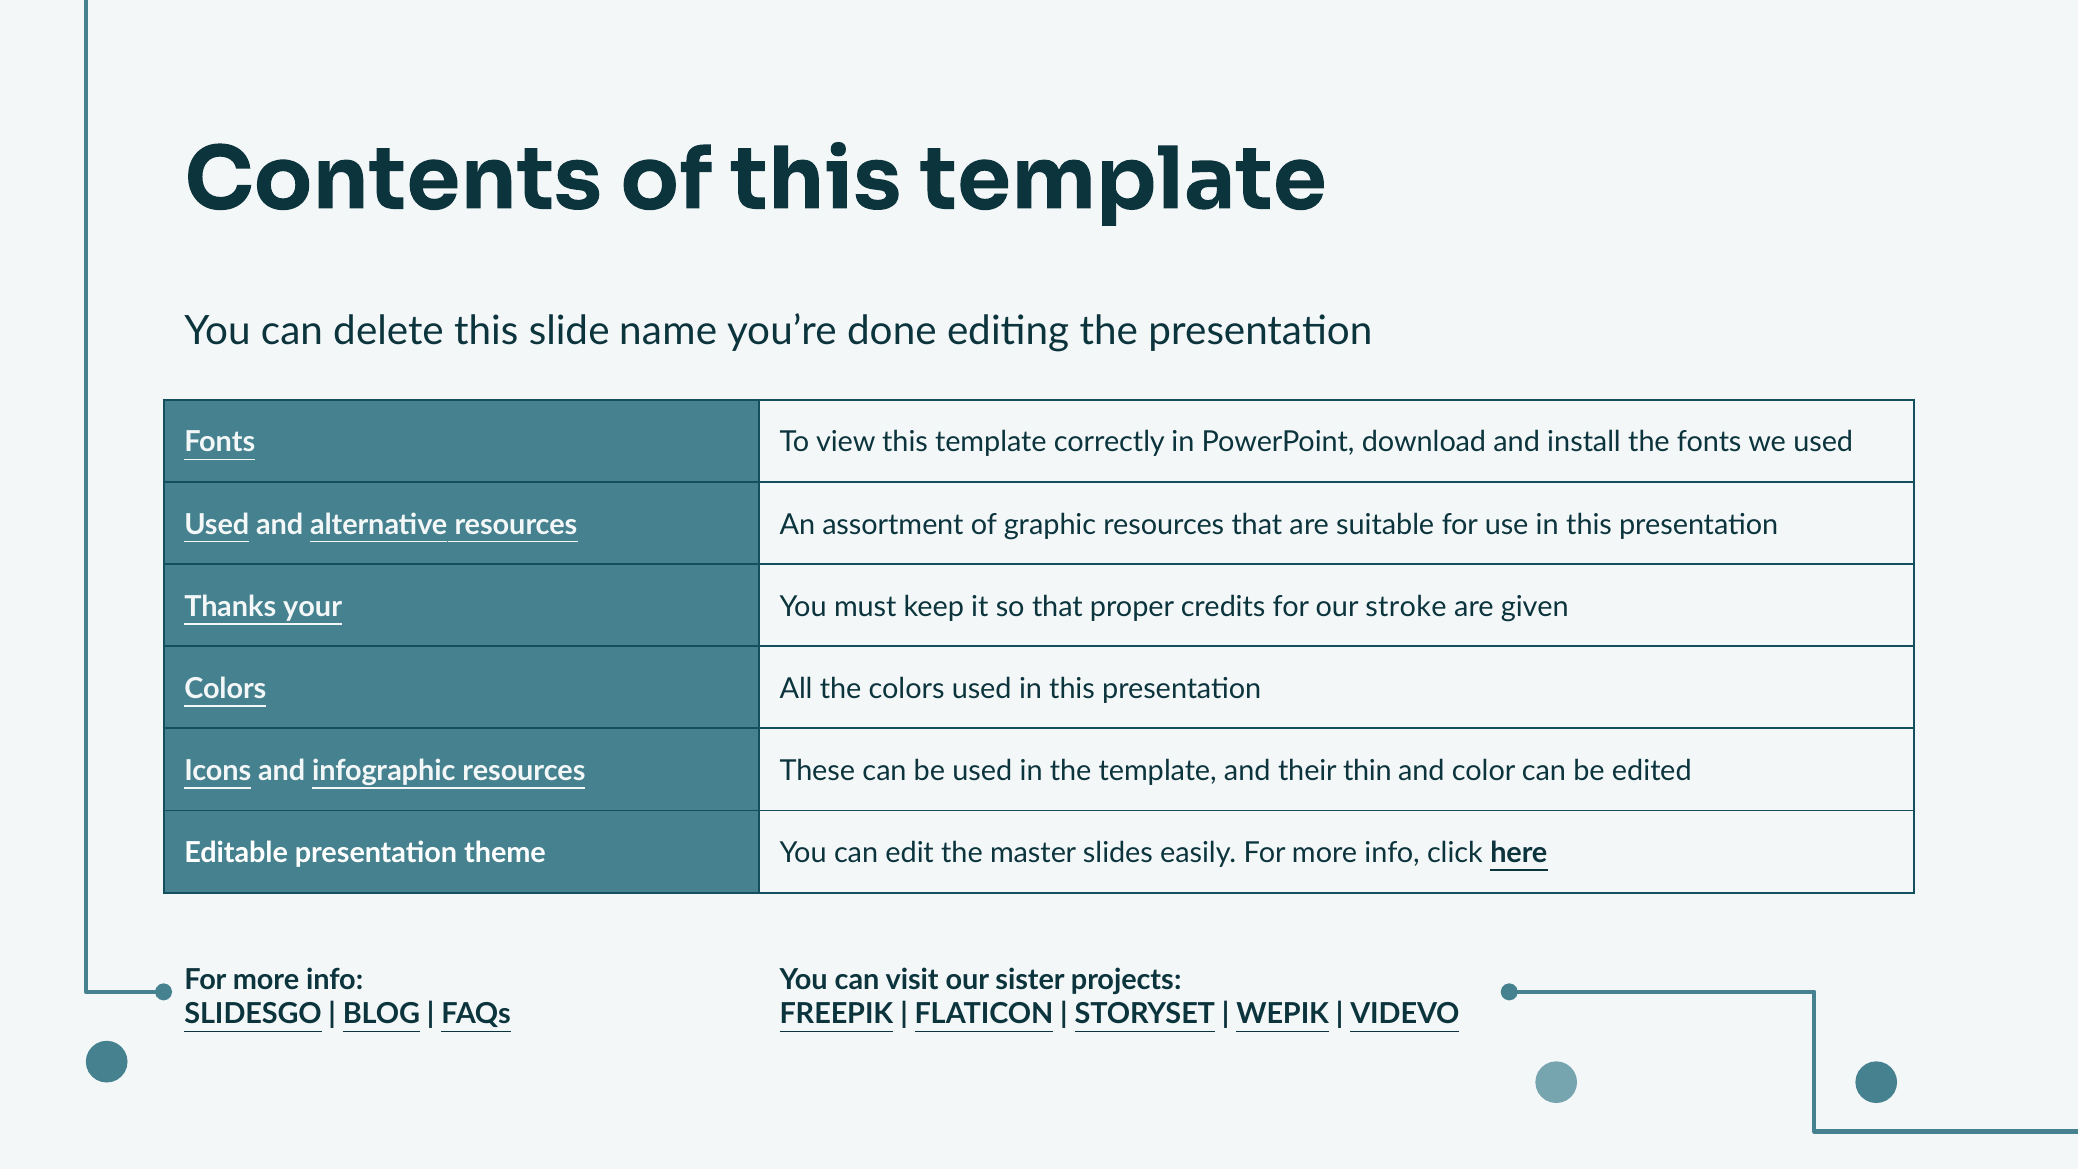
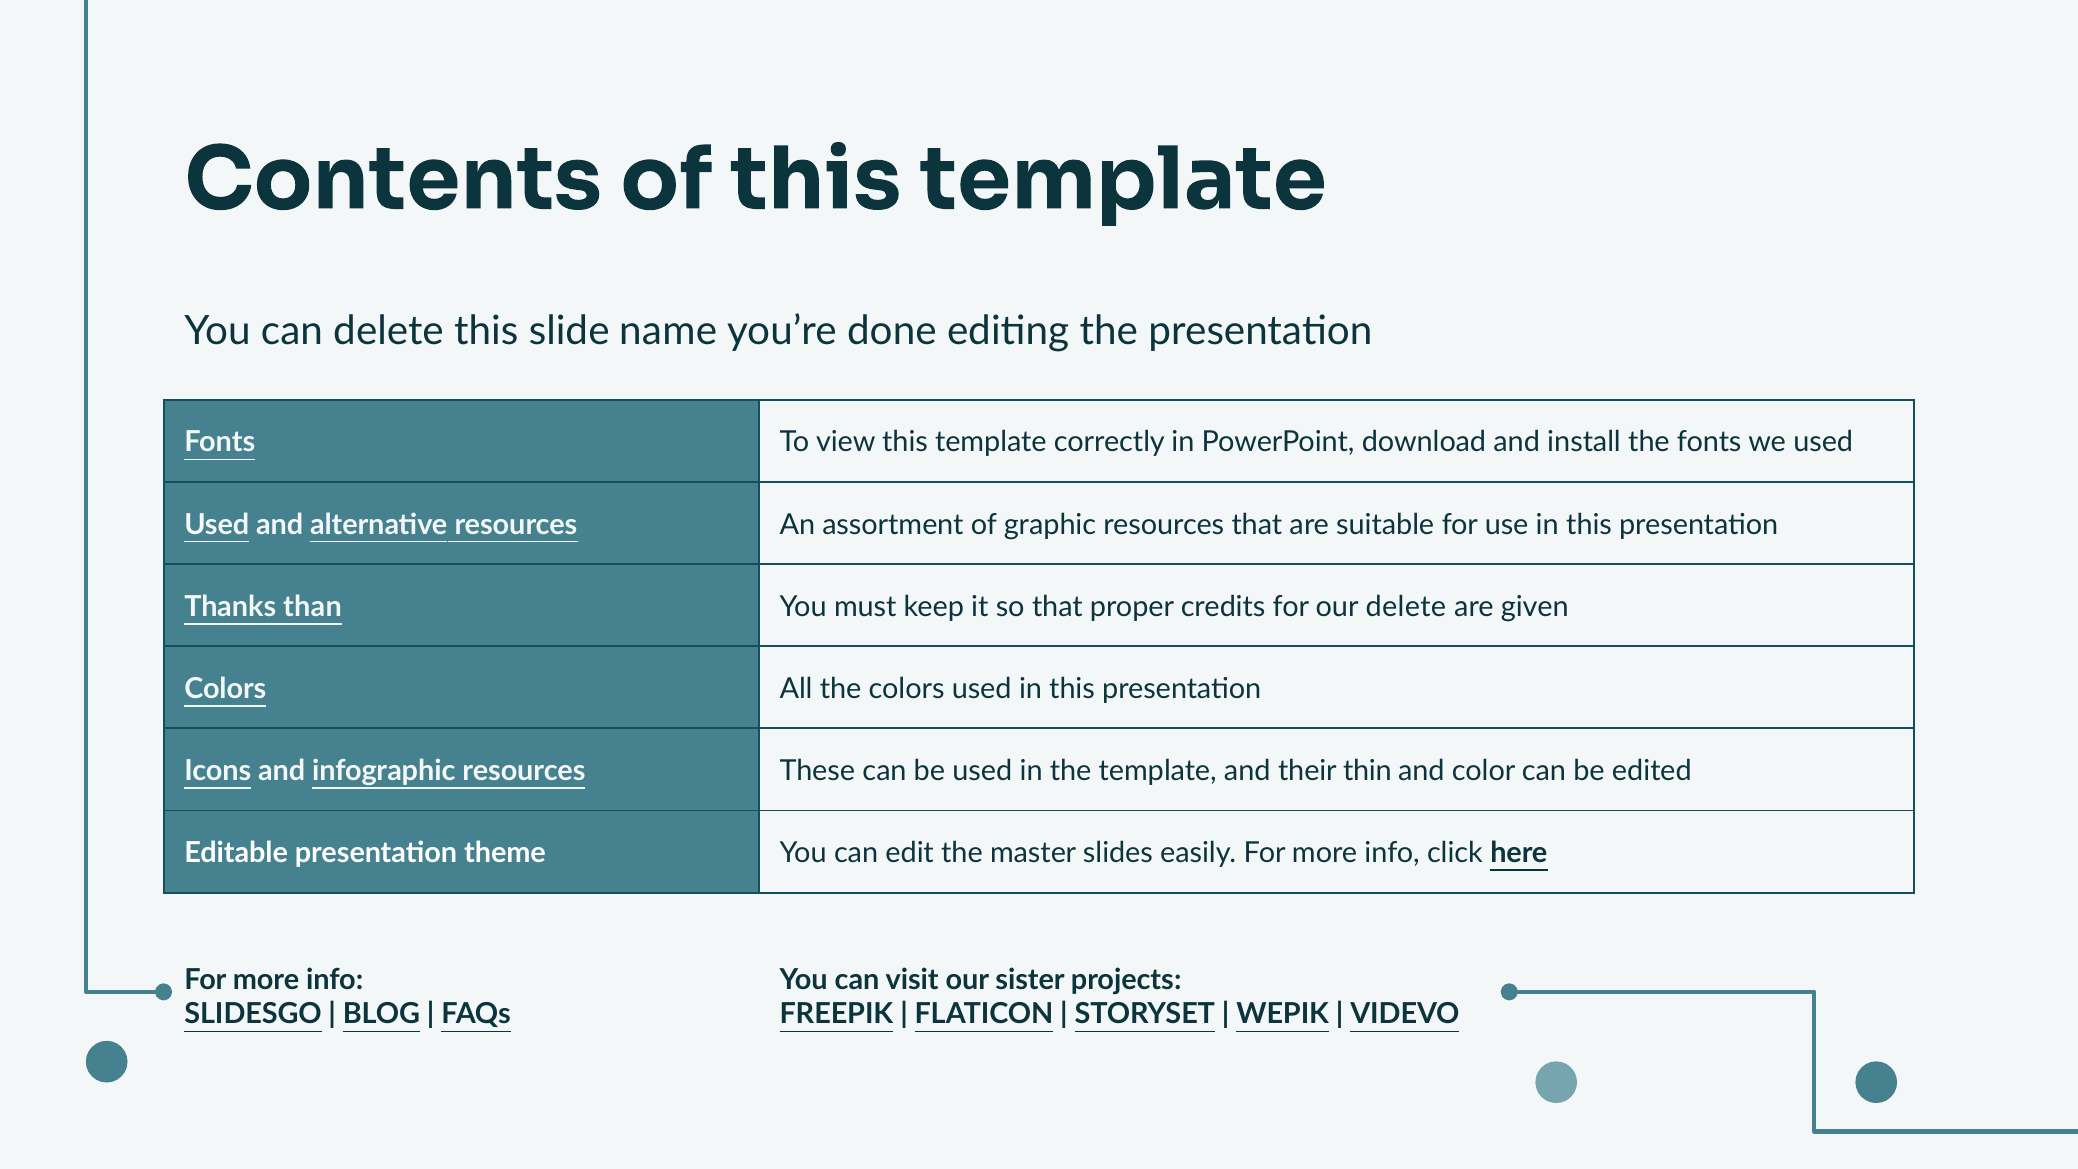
your: your -> than
our stroke: stroke -> delete
